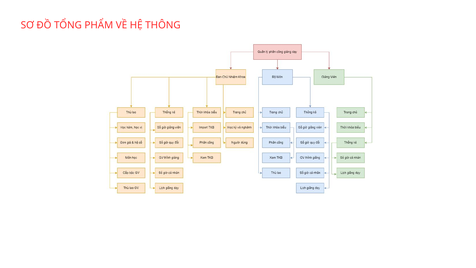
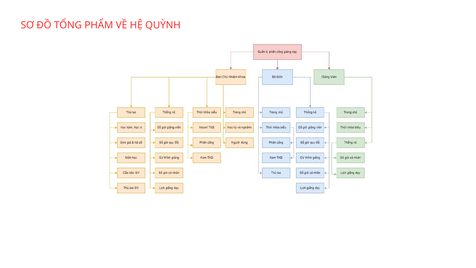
THÔNG: THÔNG -> QUỲNH
